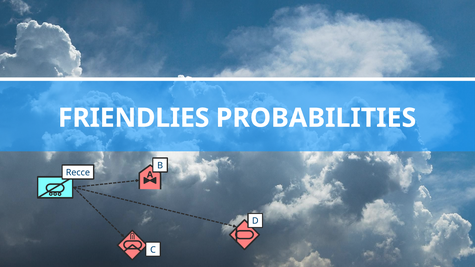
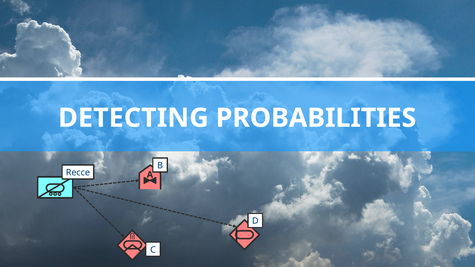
FRIENDLIES: FRIENDLIES -> DETECTING
